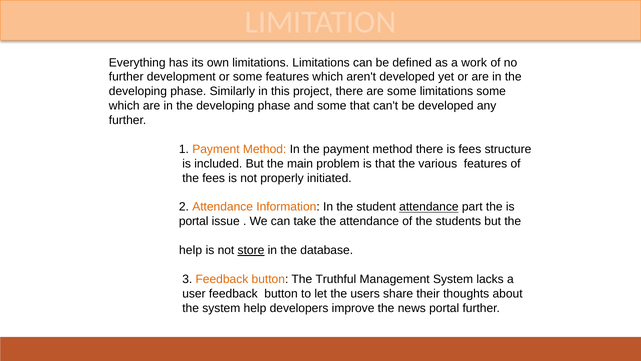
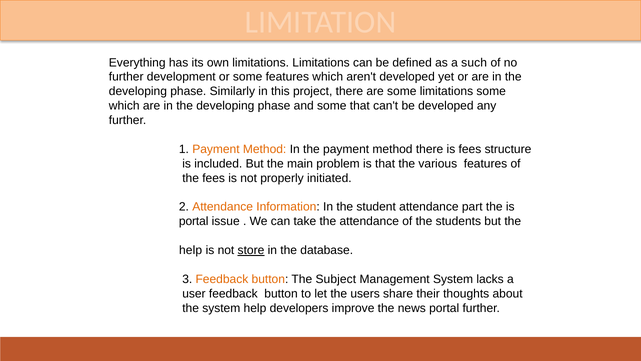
work: work -> such
attendance at (429, 207) underline: present -> none
Truthful: Truthful -> Subject
